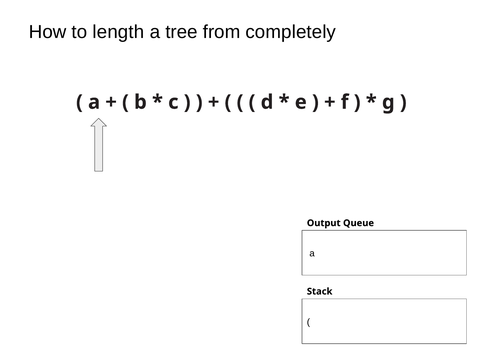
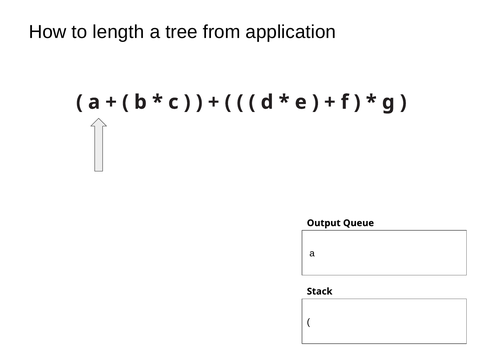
completely: completely -> application
